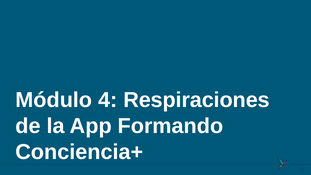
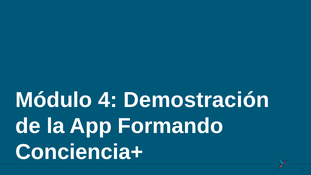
Respiraciones: Respiraciones -> Demostración
